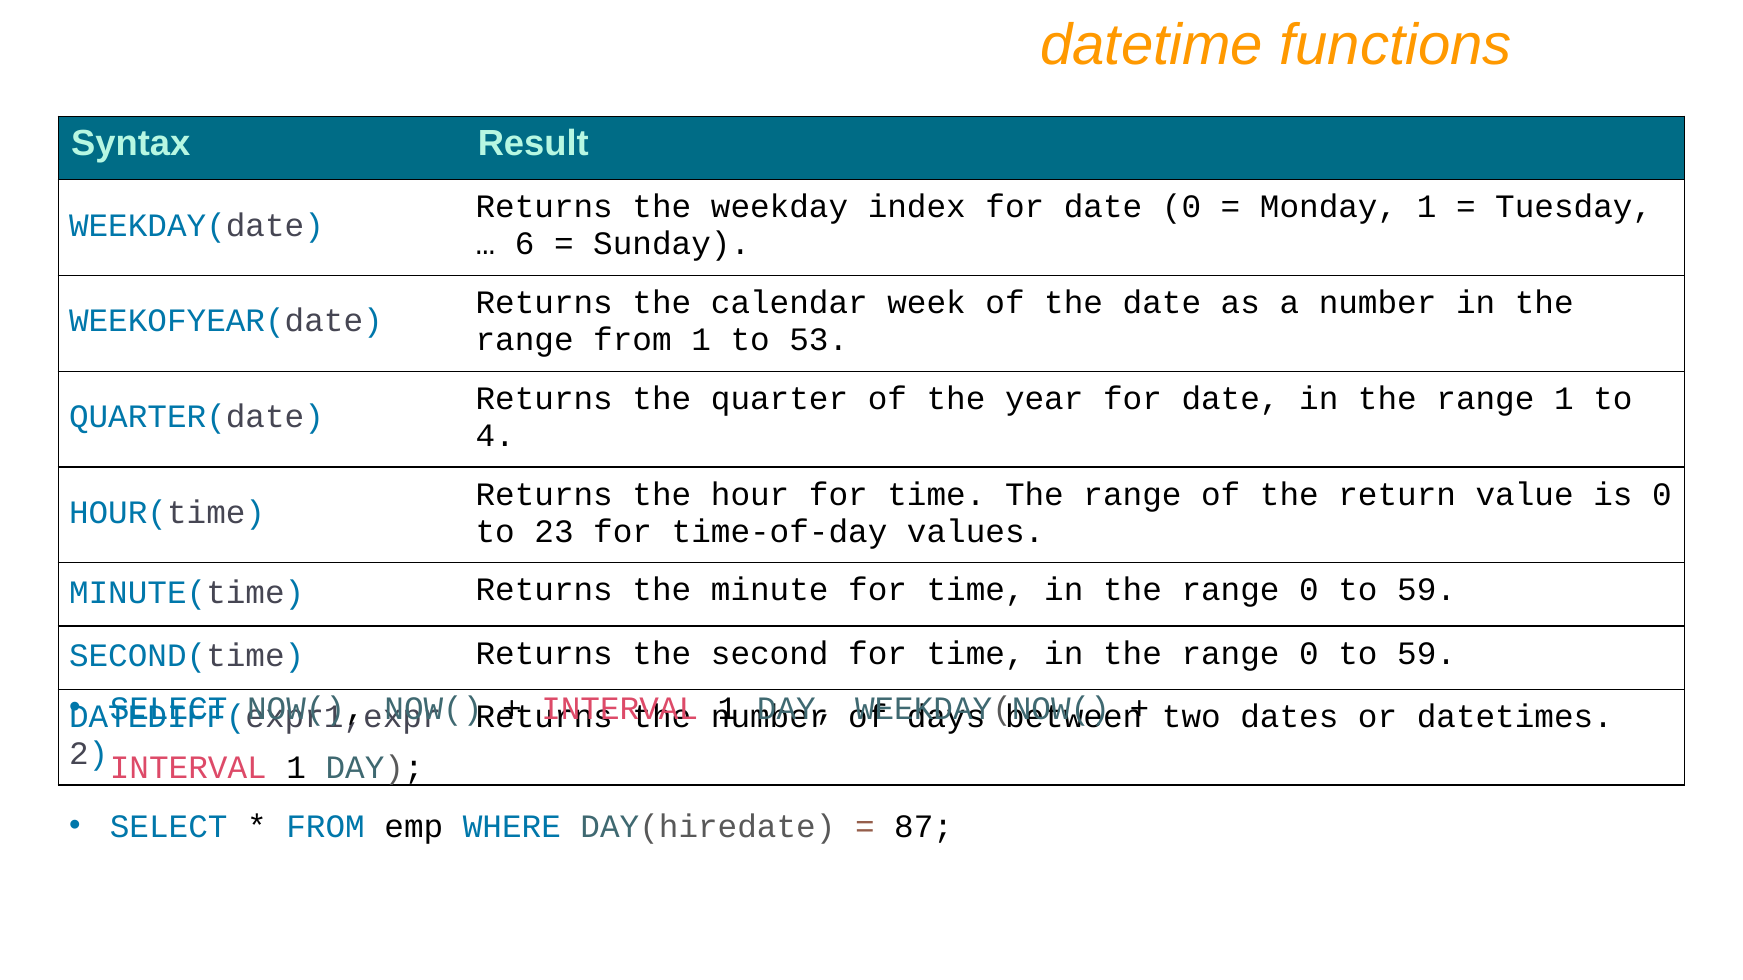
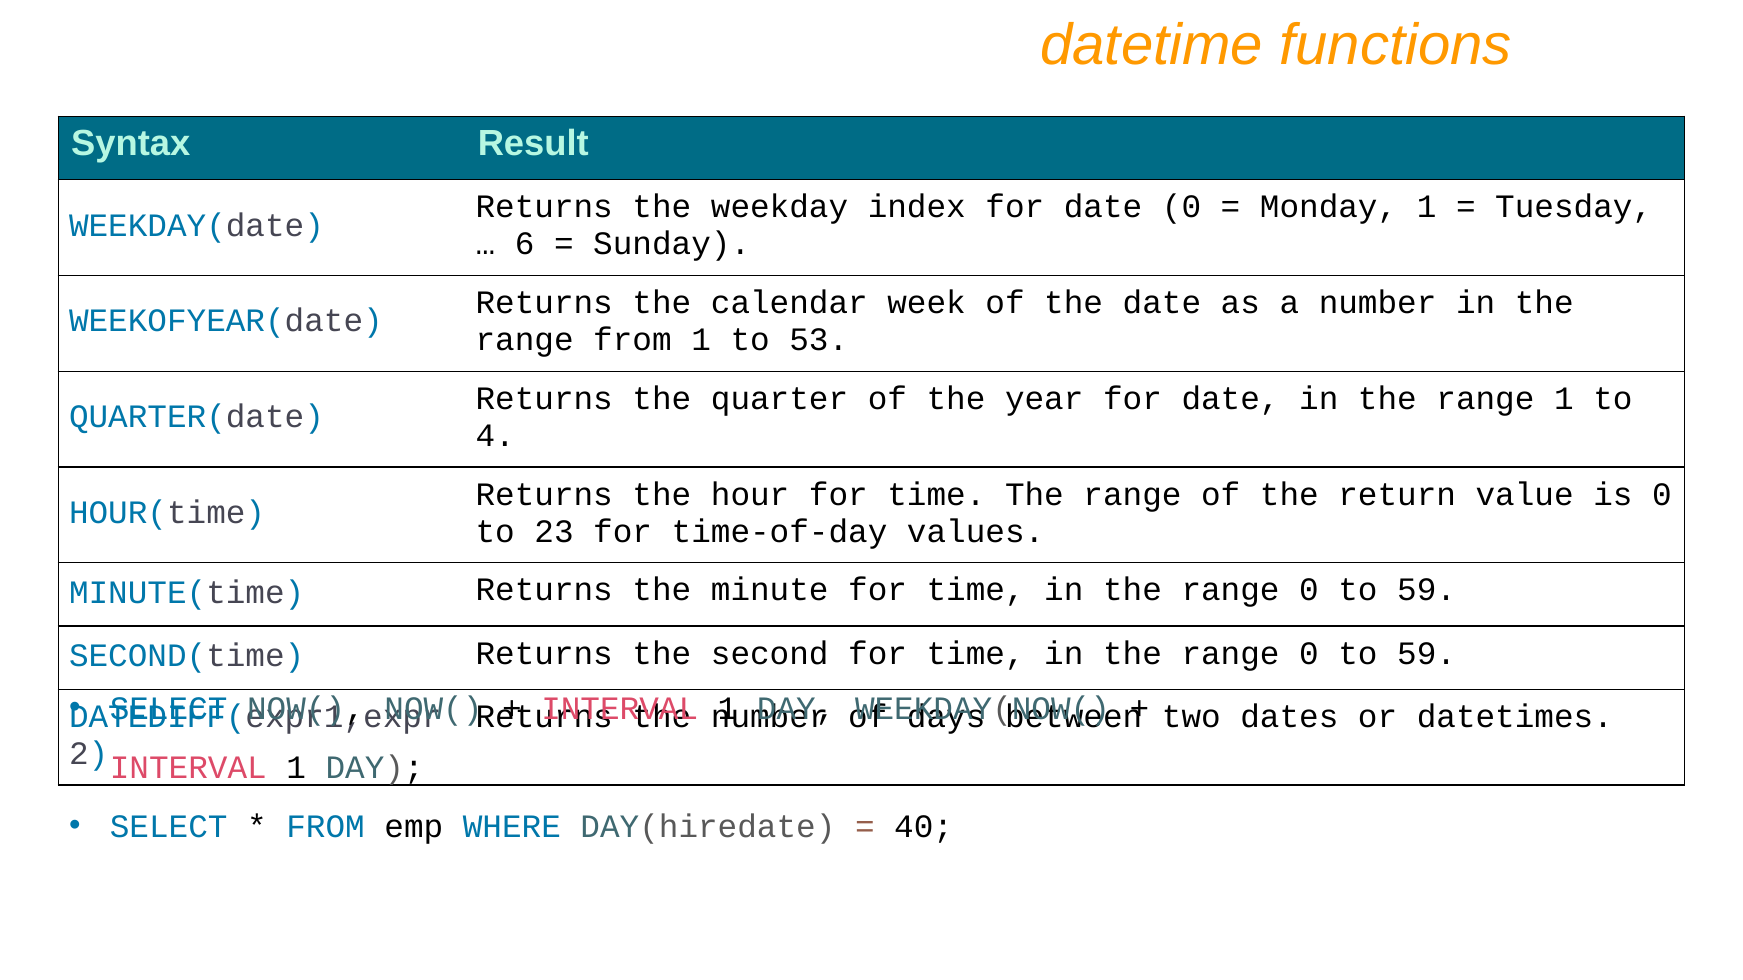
87: 87 -> 40
